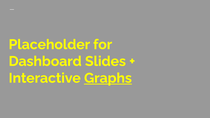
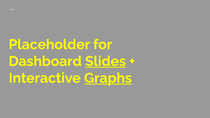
Slides underline: none -> present
